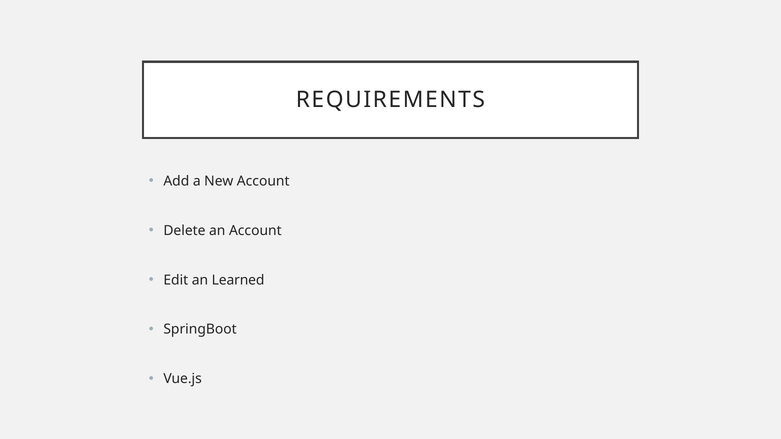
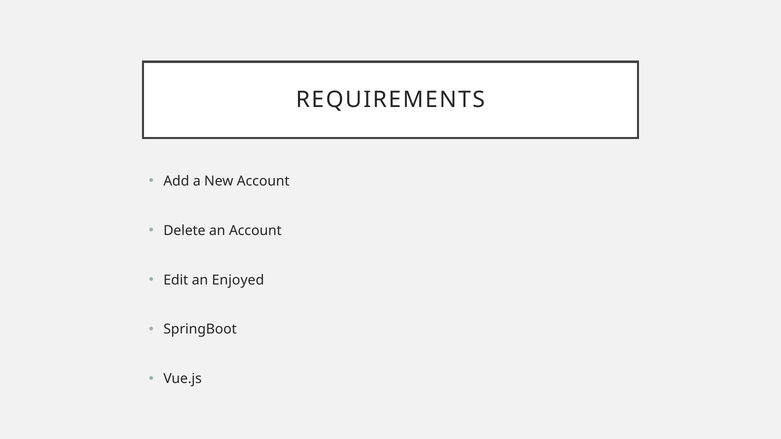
Learned: Learned -> Enjoyed
